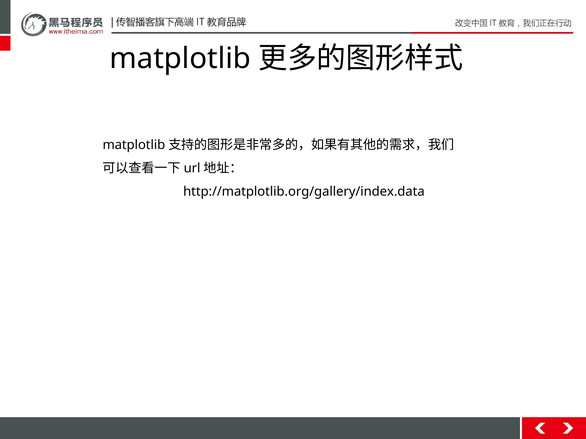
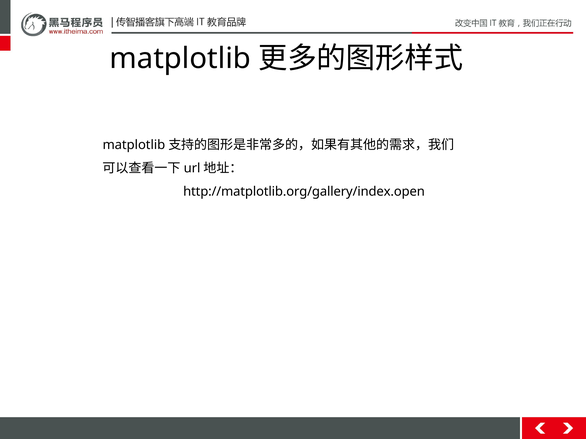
http://matplotlib.org/gallery/index.data: http://matplotlib.org/gallery/index.data -> http://matplotlib.org/gallery/index.open
